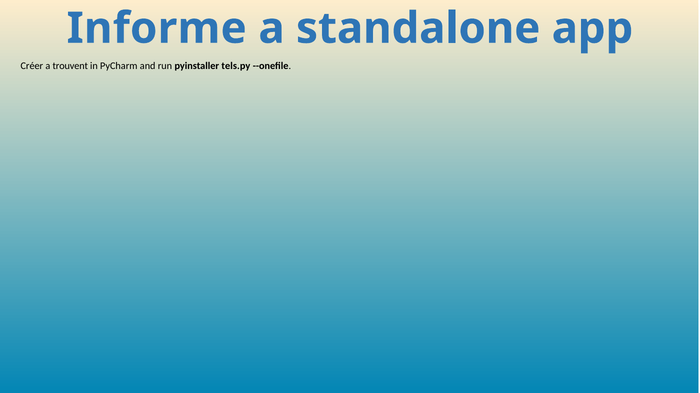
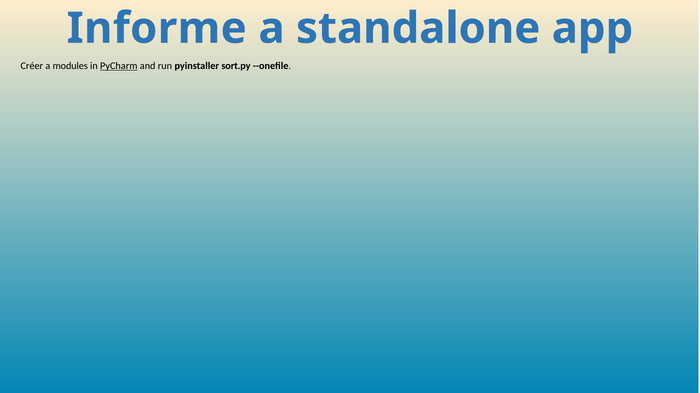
trouvent: trouvent -> modules
PyCharm underline: none -> present
tels.py: tels.py -> sort.py
